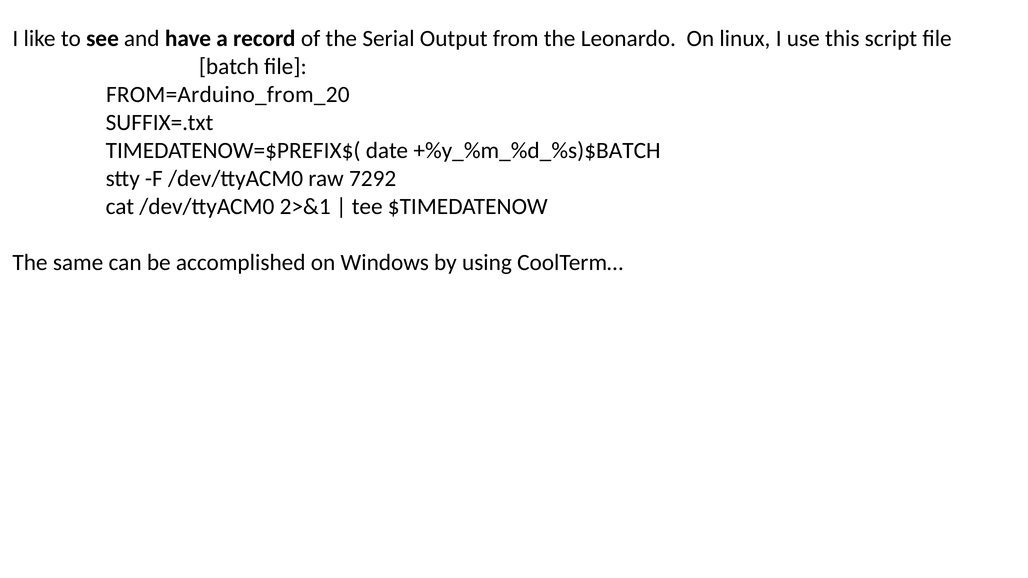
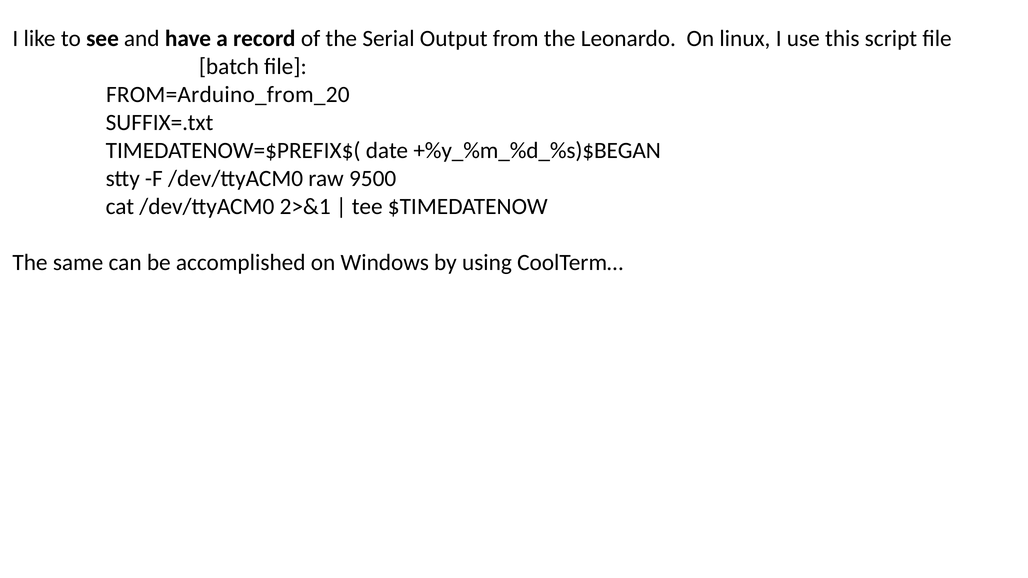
+%y_%m_%d_%s)$BATCH: +%y_%m_%d_%s)$BATCH -> +%y_%m_%d_%s)$BEGAN
7292: 7292 -> 9500
